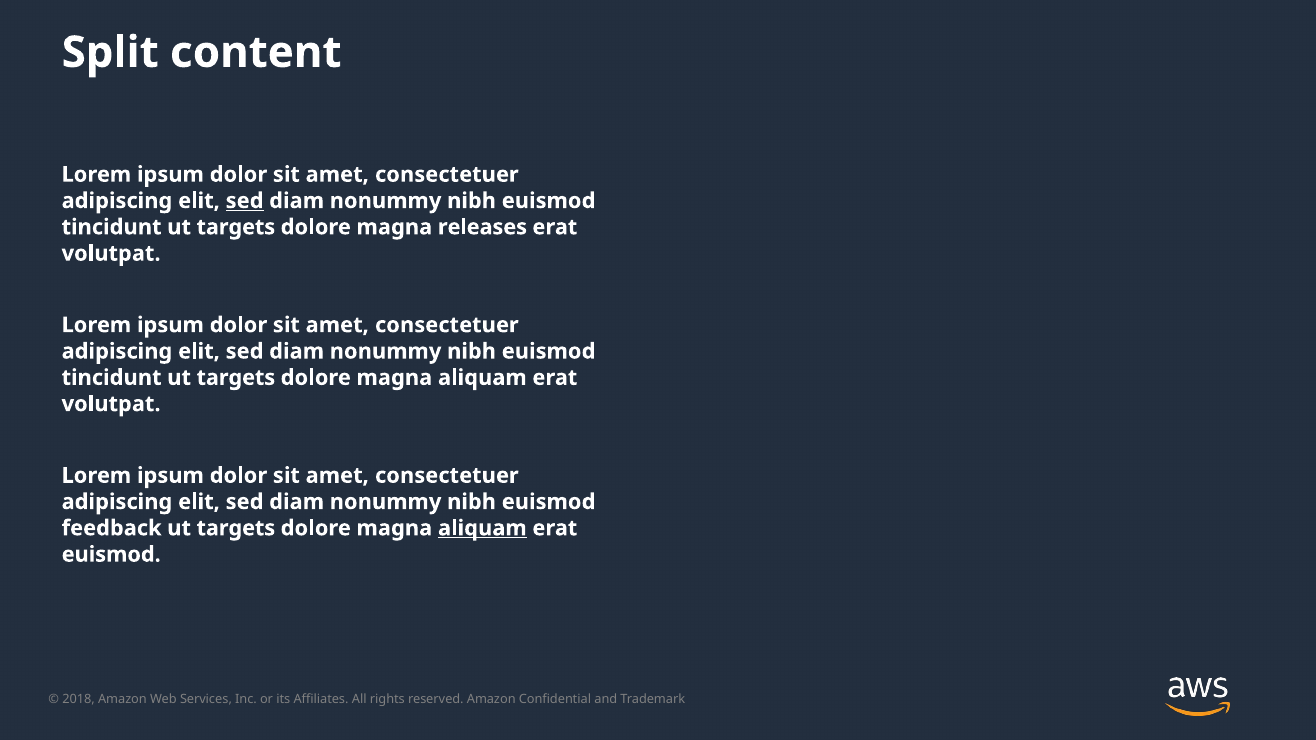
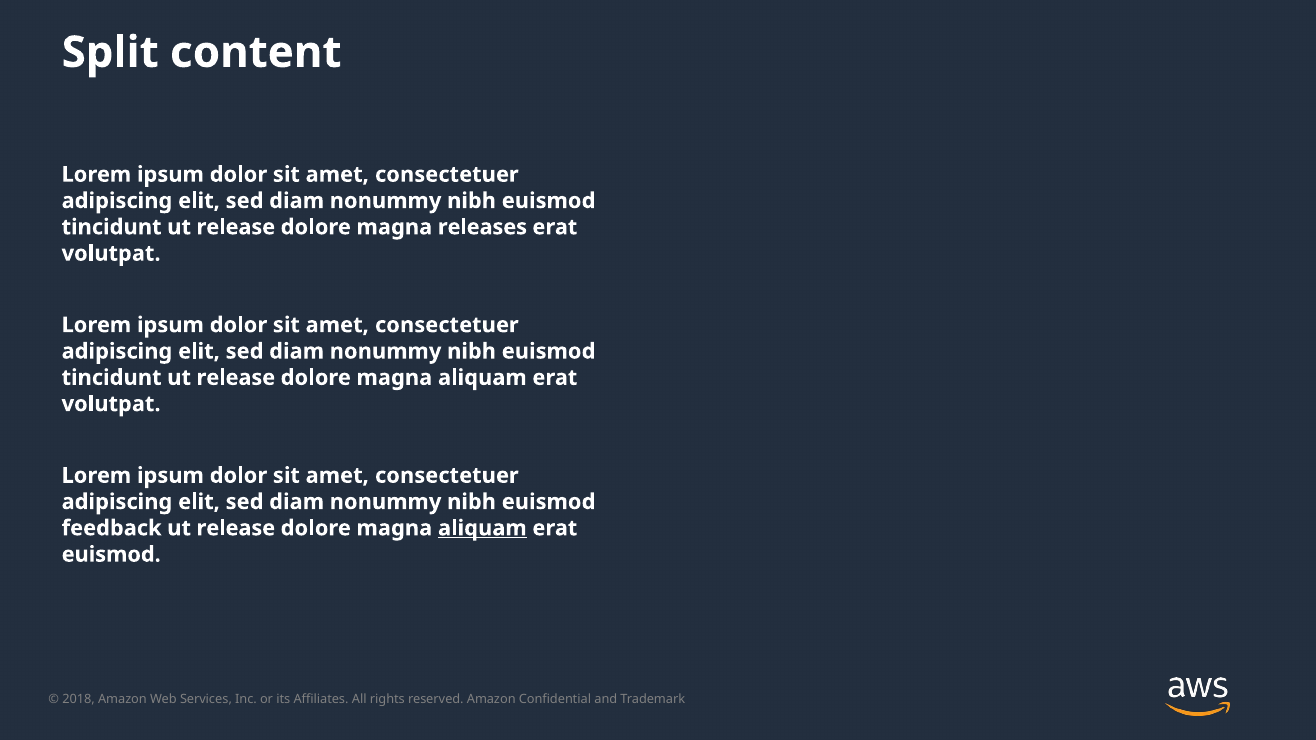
sed at (245, 201) underline: present -> none
targets at (236, 227): targets -> release
targets at (236, 378): targets -> release
targets at (236, 528): targets -> release
